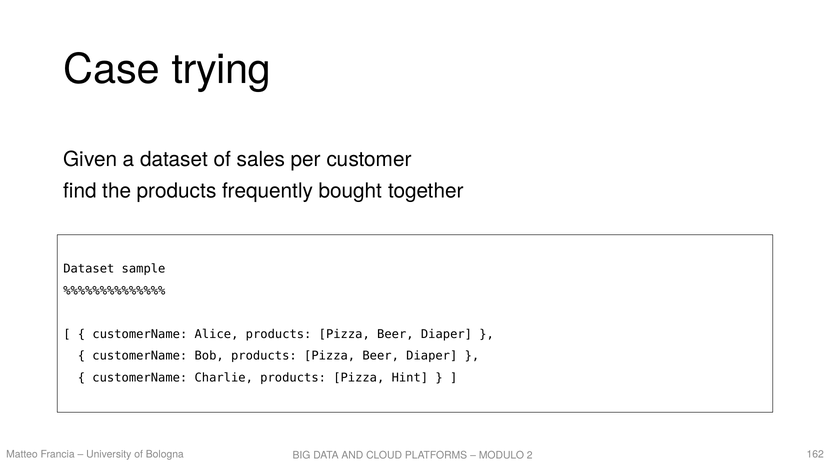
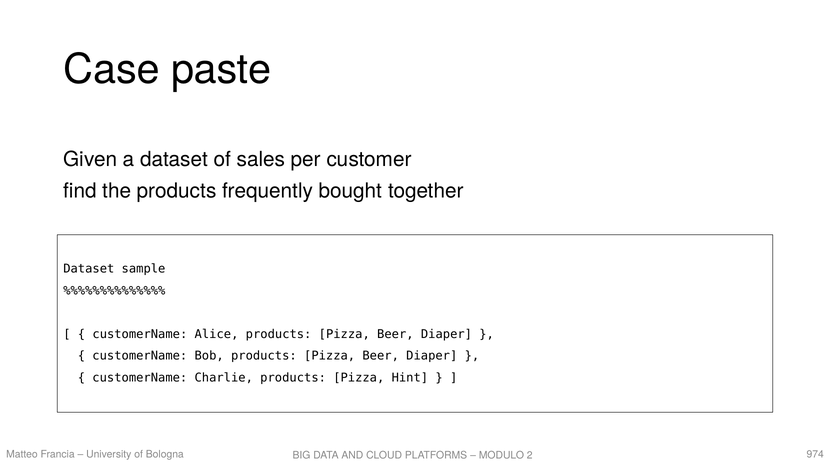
trying: trying -> paste
162: 162 -> 974
